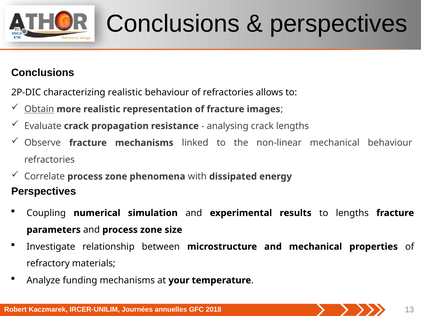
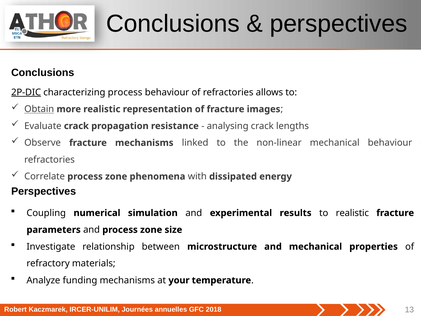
2P-DIC underline: none -> present
characterizing realistic: realistic -> process
to lengths: lengths -> realistic
